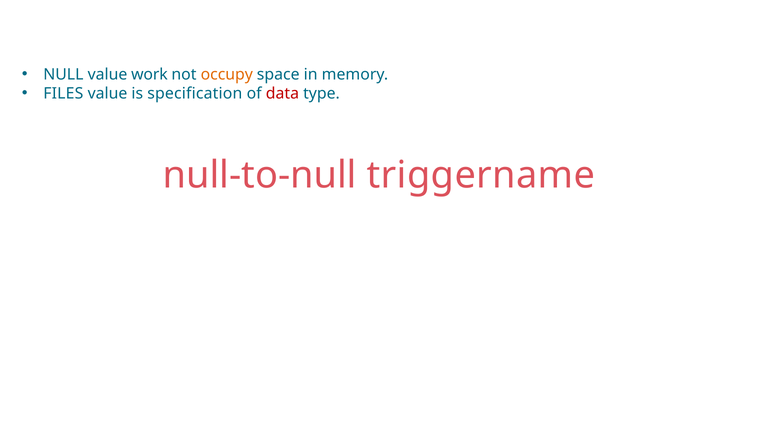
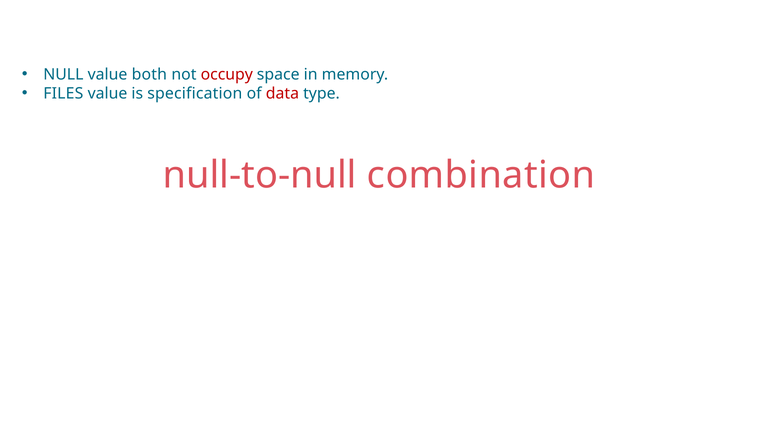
work: work -> both
occupy colour: orange -> red
triggername: triggername -> combination
